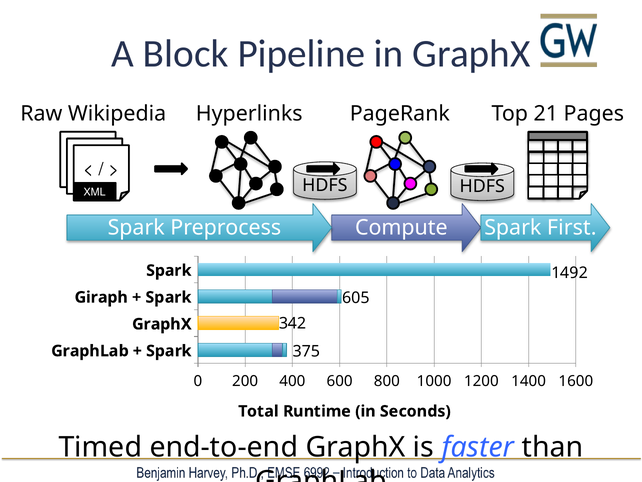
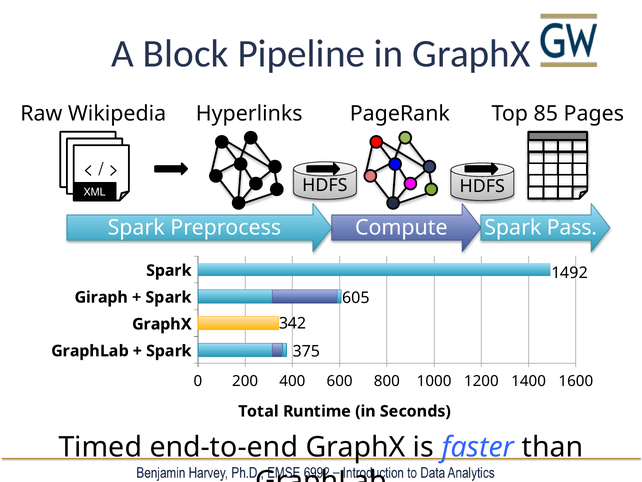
21: 21 -> 85
First: First -> Pass
